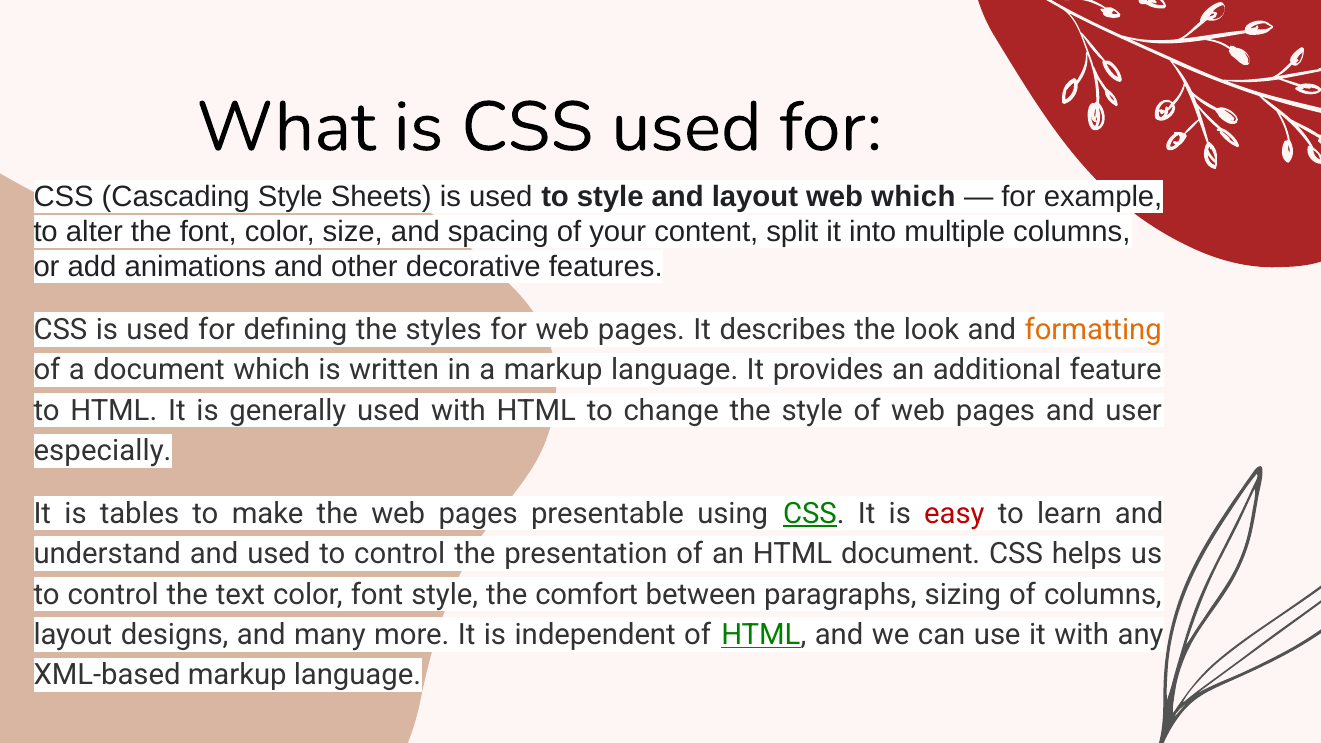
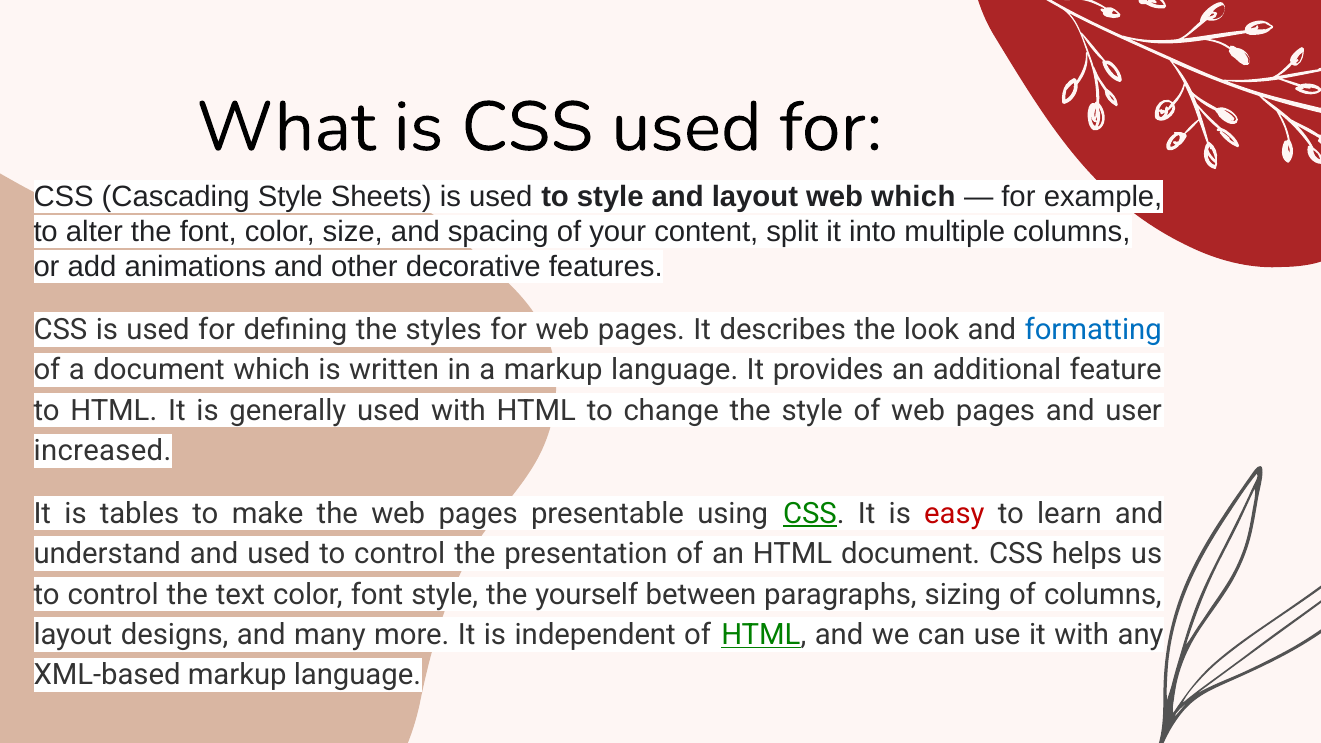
formatting colour: orange -> blue
especially: especially -> increased
comfort: comfort -> yourself
